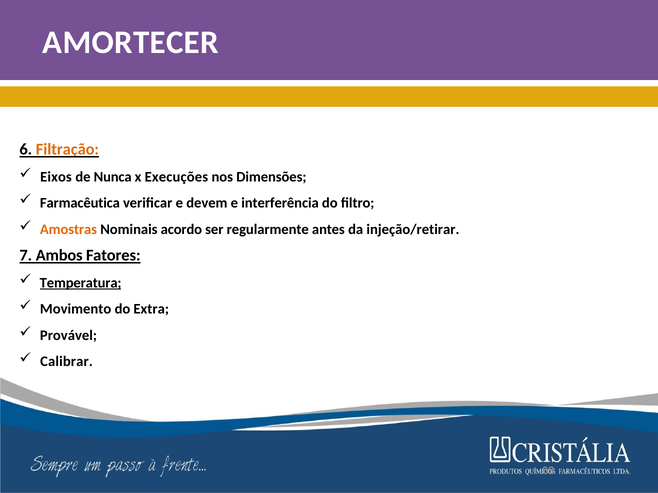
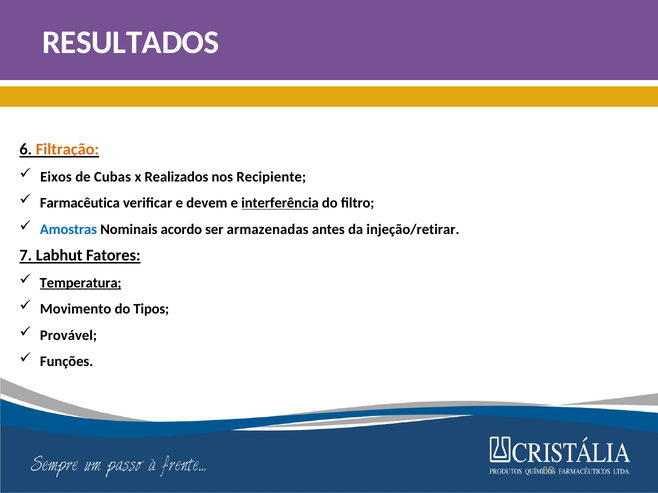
AMORTECER: AMORTECER -> RESULTADOS
Nunca: Nunca -> Cubas
Execuções: Execuções -> Realizados
Dimensões: Dimensões -> Recipiente
interferência underline: none -> present
Amostras colour: orange -> blue
regularmente: regularmente -> armazenadas
Ambos: Ambos -> Labhut
Extra: Extra -> Tipos
Calibrar: Calibrar -> Funções
